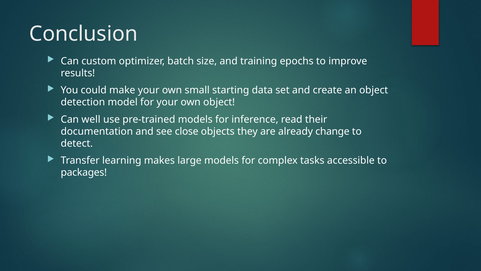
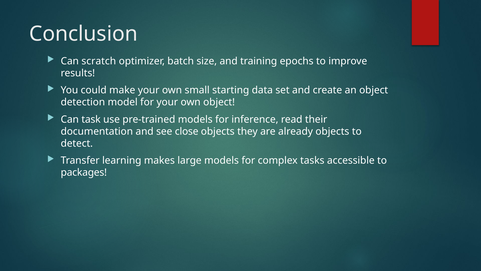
custom: custom -> scratch
well: well -> task
already change: change -> objects
